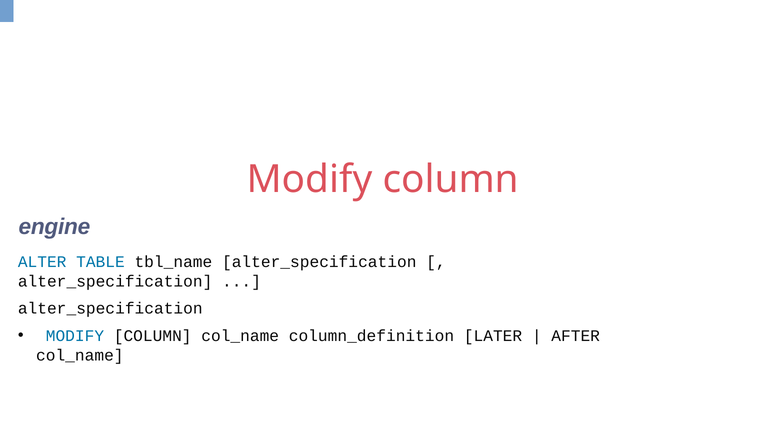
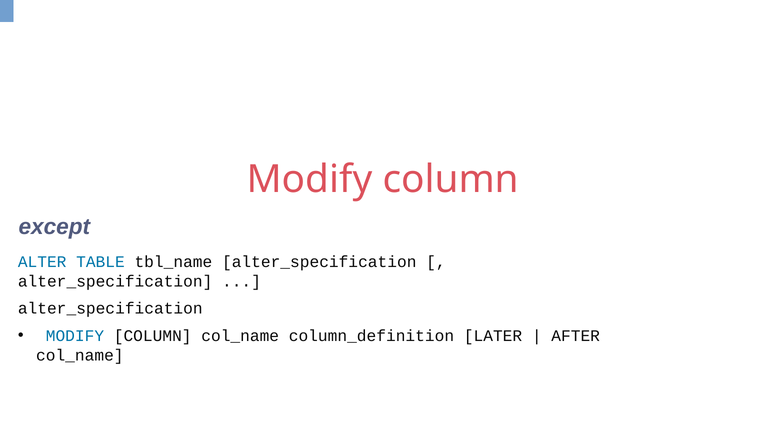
engine: engine -> except
